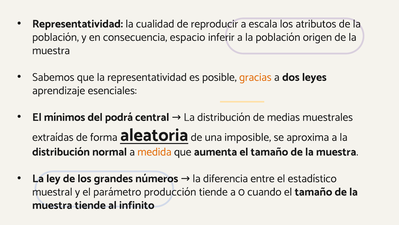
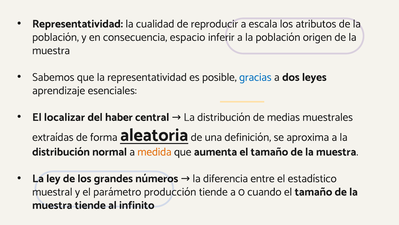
gracias colour: orange -> blue
mínimos: mínimos -> localizar
podrá: podrá -> haber
imposible: imposible -> definición
